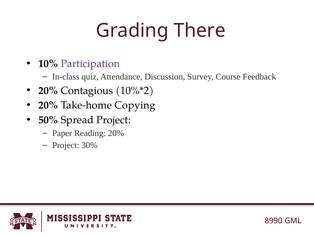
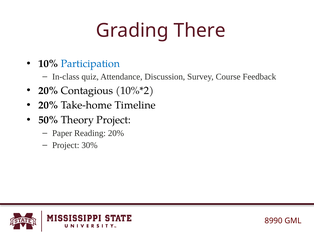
Participation colour: purple -> blue
Copying: Copying -> Timeline
Spread: Spread -> Theory
